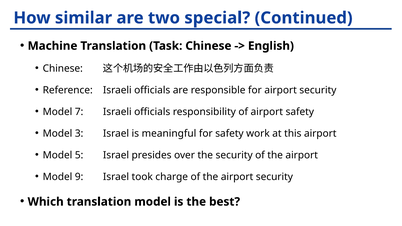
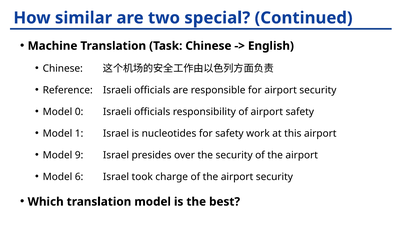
7: 7 -> 0
3: 3 -> 1
meaningful: meaningful -> nucleotides
5: 5 -> 9
9: 9 -> 6
